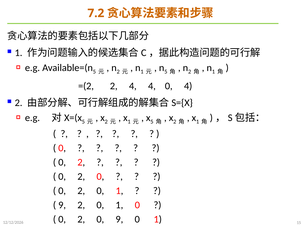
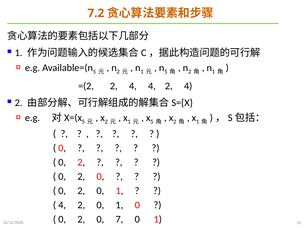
4 4 0: 0 -> 2
9 at (62, 205): 9 -> 4
0 9: 9 -> 7
